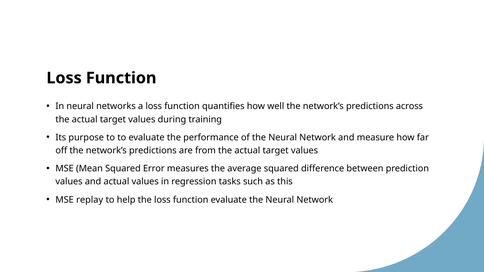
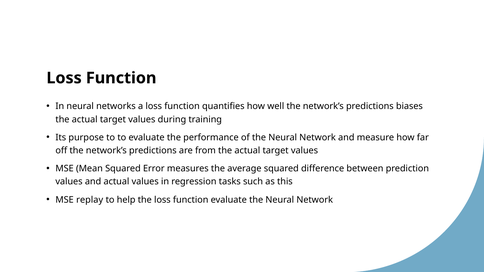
across: across -> biases
